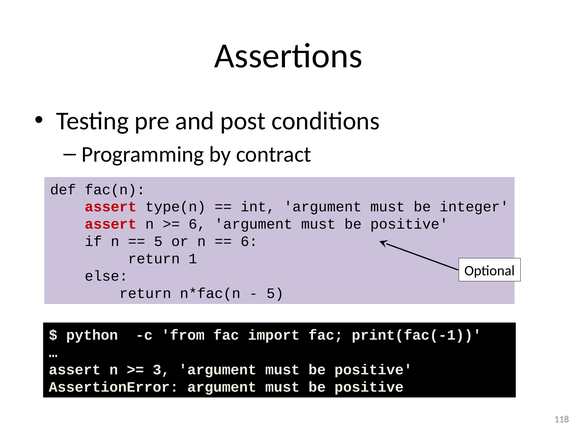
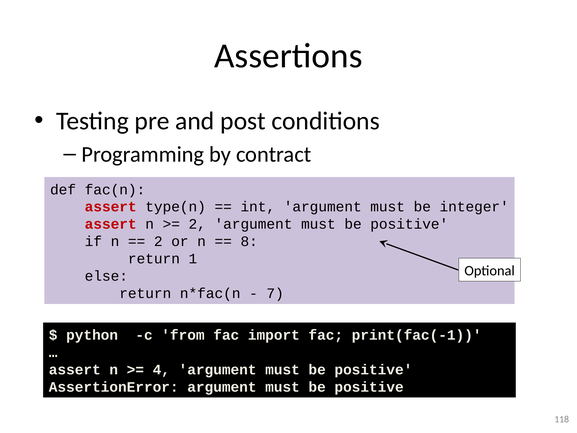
6 at (197, 224): 6 -> 2
5 at (158, 241): 5 -> 2
6 at (249, 241): 6 -> 8
5 at (275, 293): 5 -> 7
3: 3 -> 4
